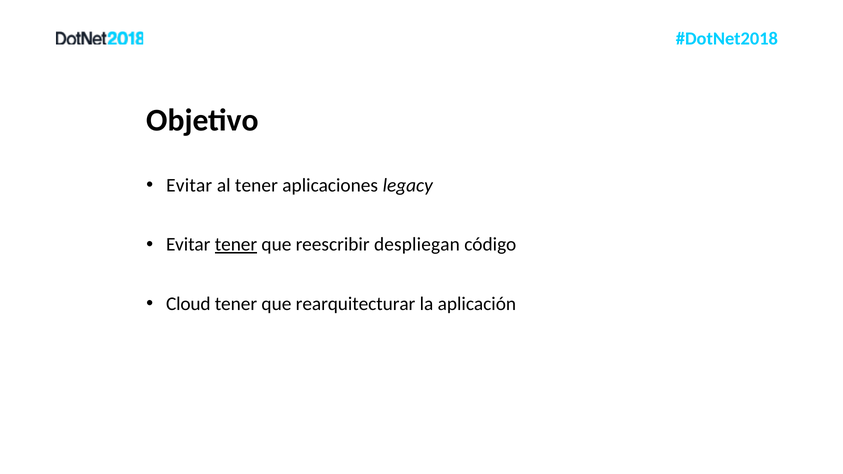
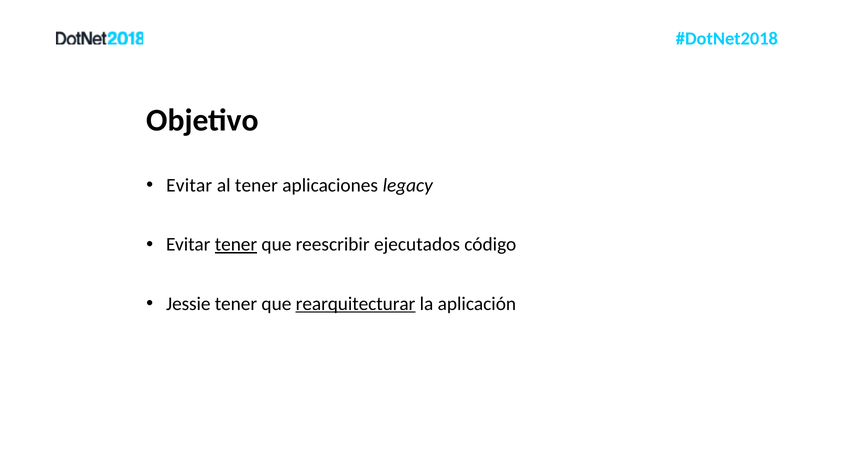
despliegan: despliegan -> ejecutados
Cloud: Cloud -> Jessie
rearquitecturar underline: none -> present
